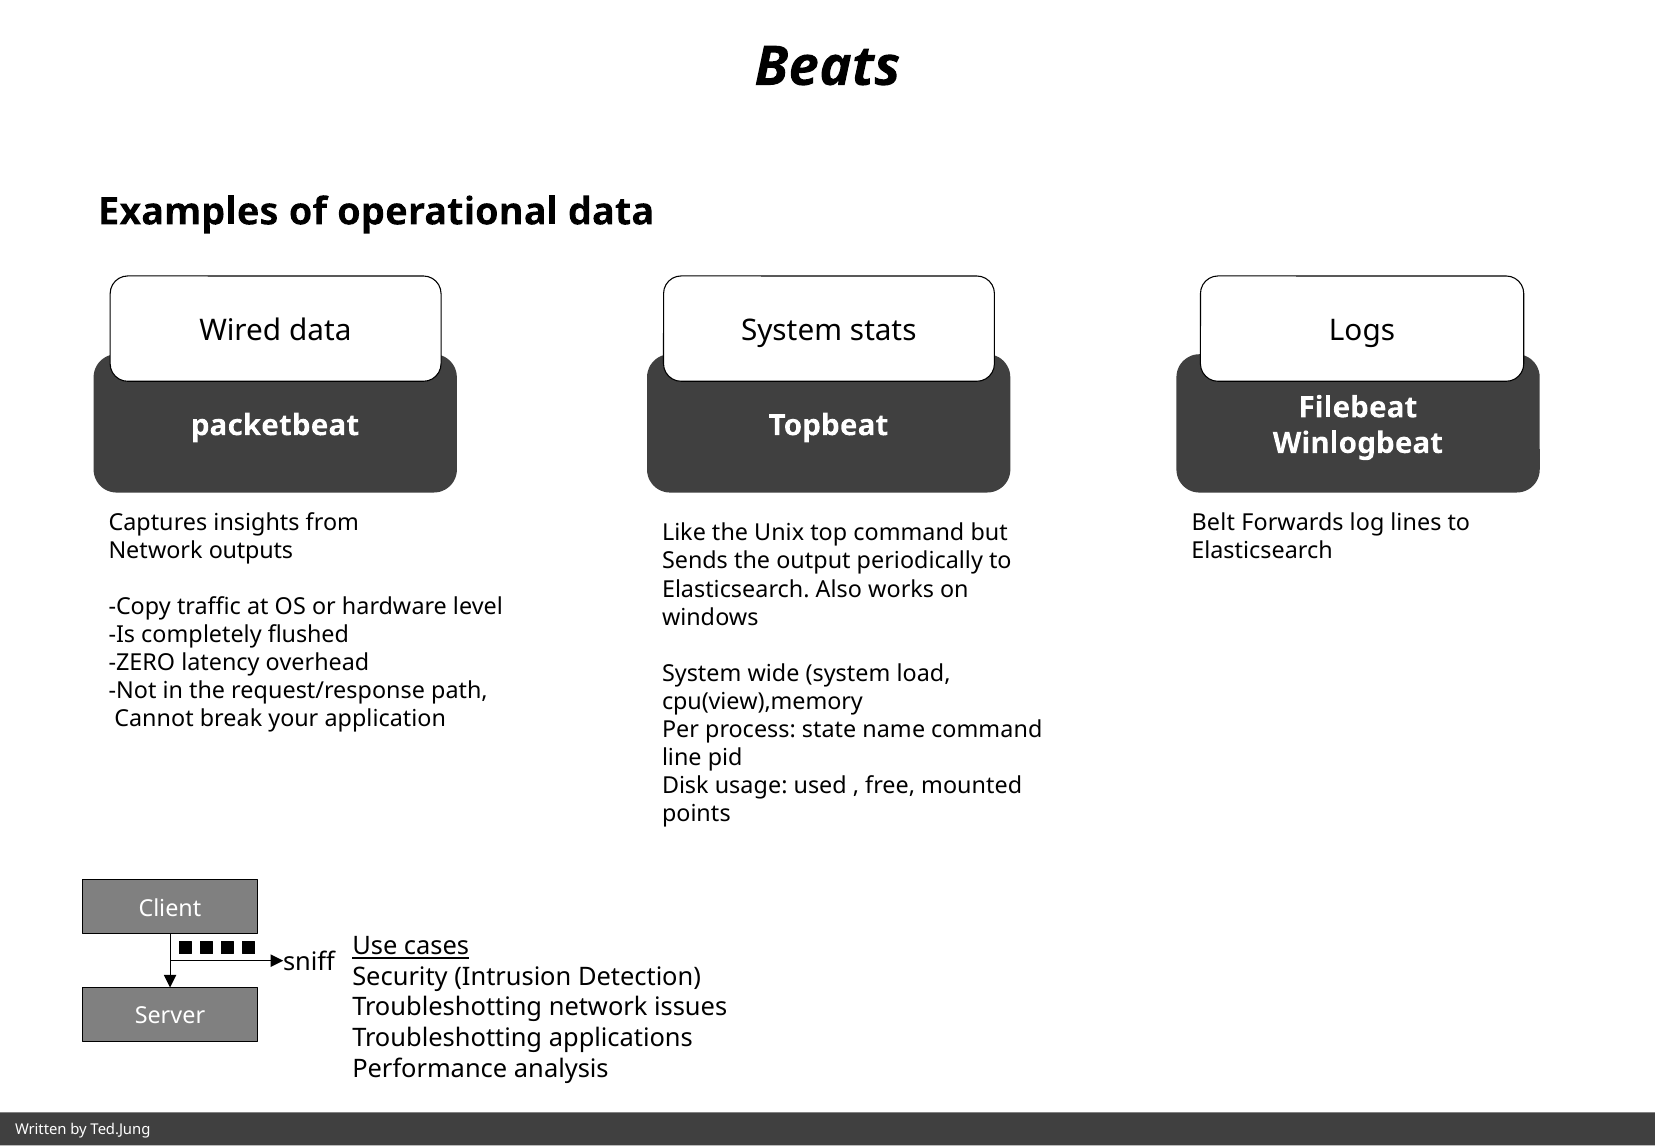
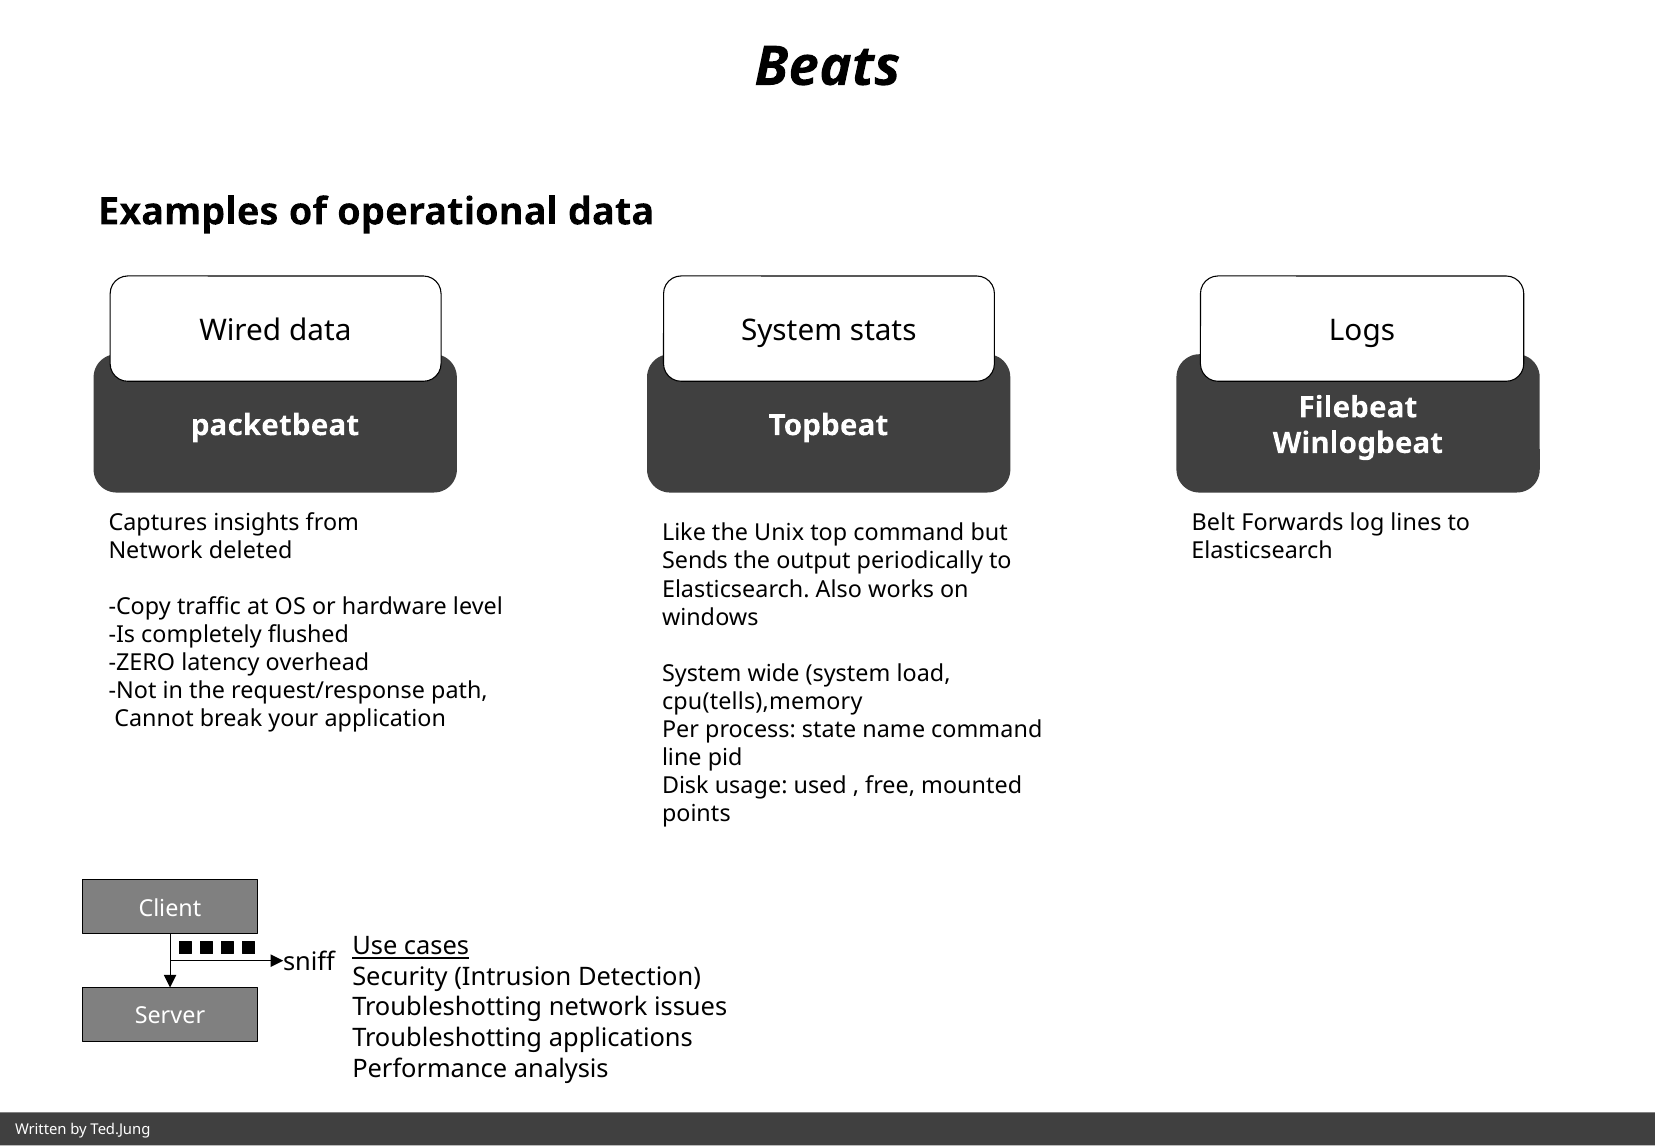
outputs: outputs -> deleted
cpu(view),memory: cpu(view),memory -> cpu(tells),memory
